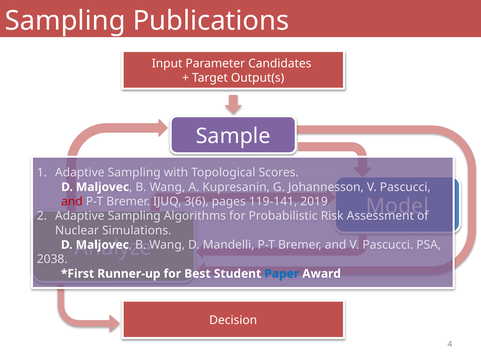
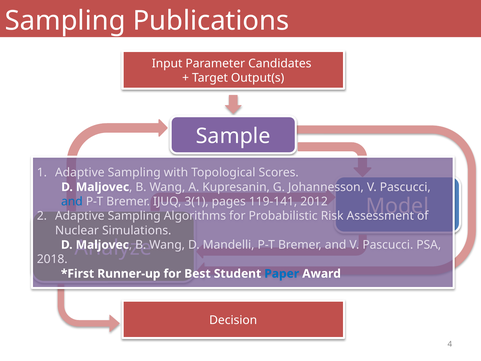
and at (72, 201) colour: red -> blue
3(6: 3(6 -> 3(1
2019: 2019 -> 2012
2038: 2038 -> 2018
